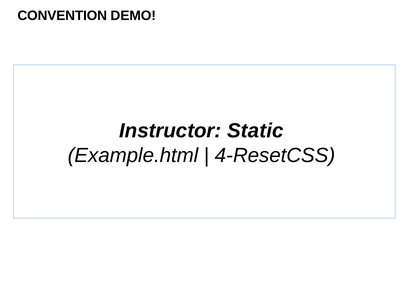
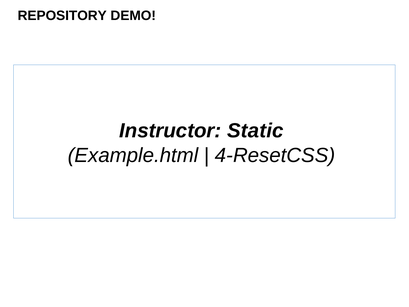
CONVENTION: CONVENTION -> REPOSITORY
